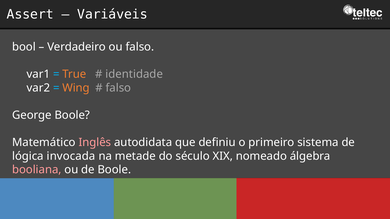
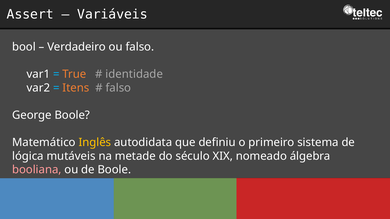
Wing: Wing -> Itens
Inglês colour: pink -> yellow
invocada: invocada -> mutáveis
